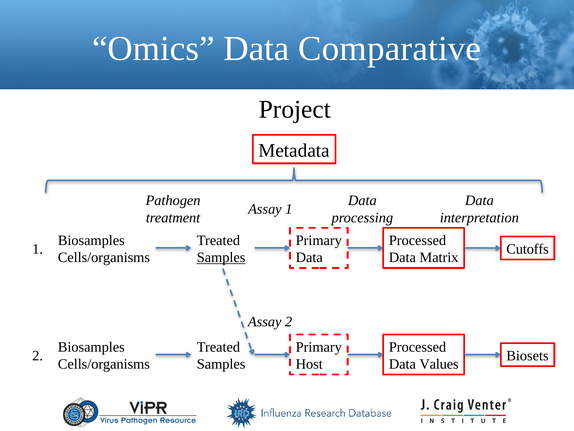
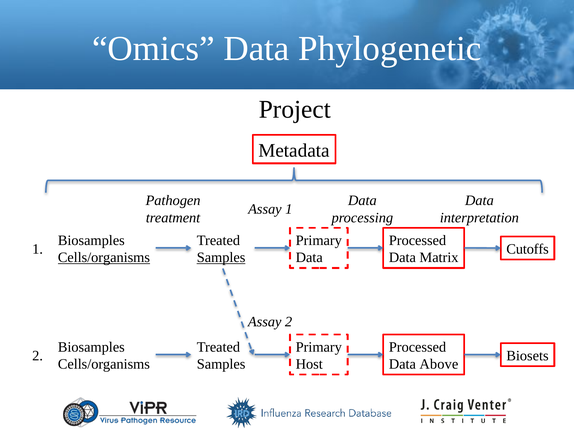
Comparative: Comparative -> Phylogenetic
Cells/organisms at (104, 257) underline: none -> present
Values: Values -> Above
